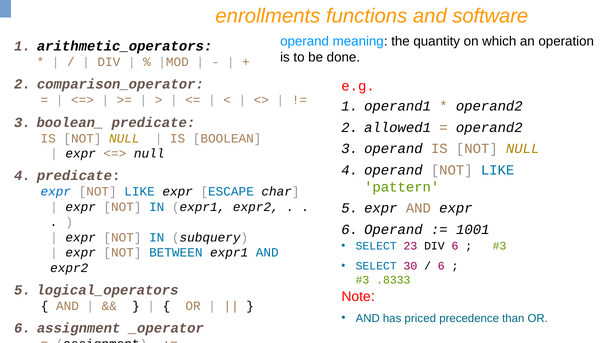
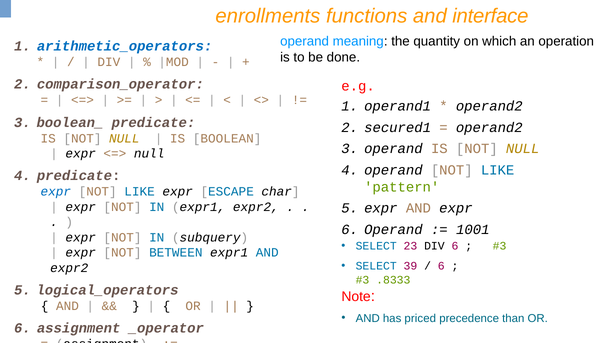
software: software -> interface
arithmetic_operators colour: black -> blue
allowed1: allowed1 -> secured1
30: 30 -> 39
